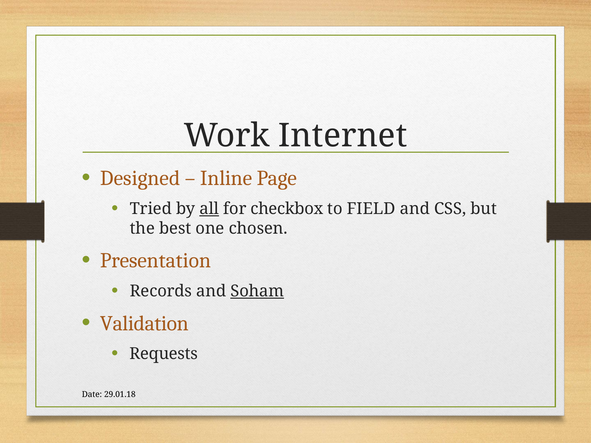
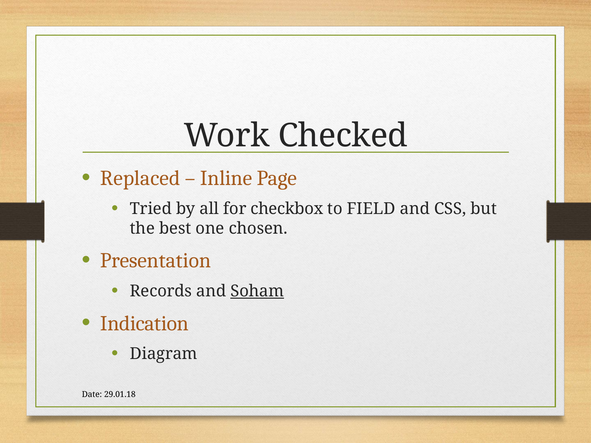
Internet: Internet -> Checked
Designed: Designed -> Replaced
all underline: present -> none
Validation: Validation -> Indication
Requests: Requests -> Diagram
